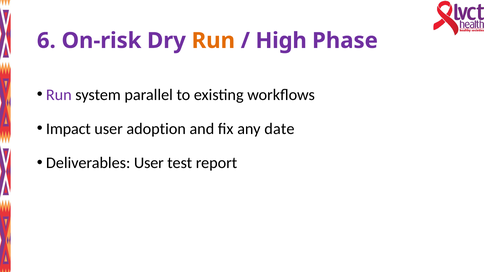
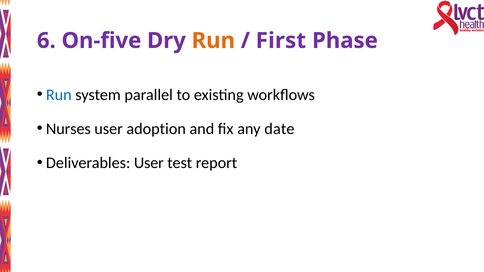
On-risk: On-risk -> On-five
High: High -> First
Run at (59, 95) colour: purple -> blue
Impact: Impact -> Nurses
